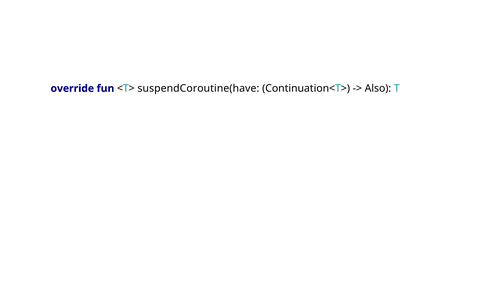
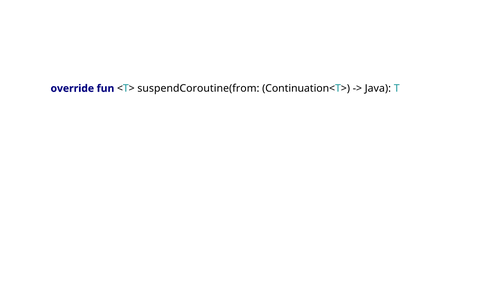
suspendCoroutine(have: suspendCoroutine(have -> suspendCoroutine(from
Also: Also -> Java
